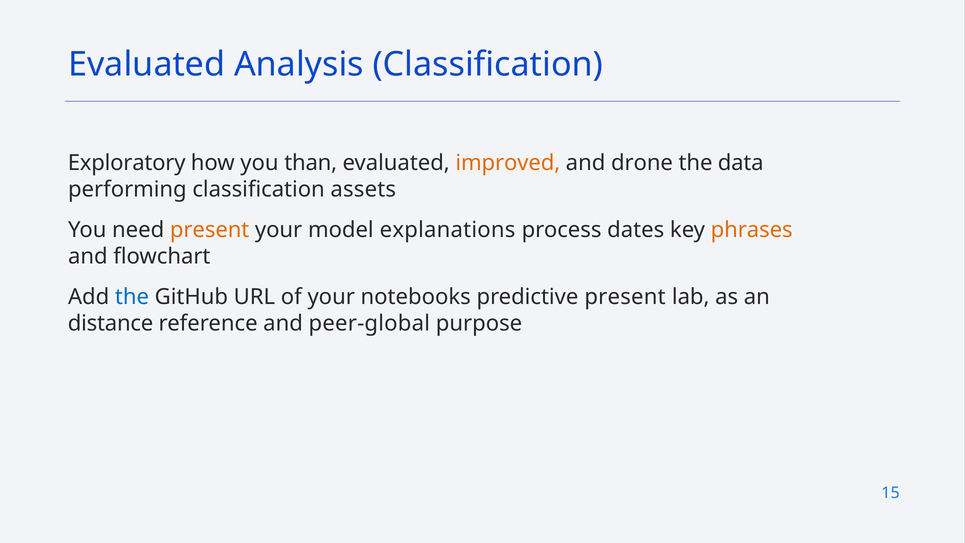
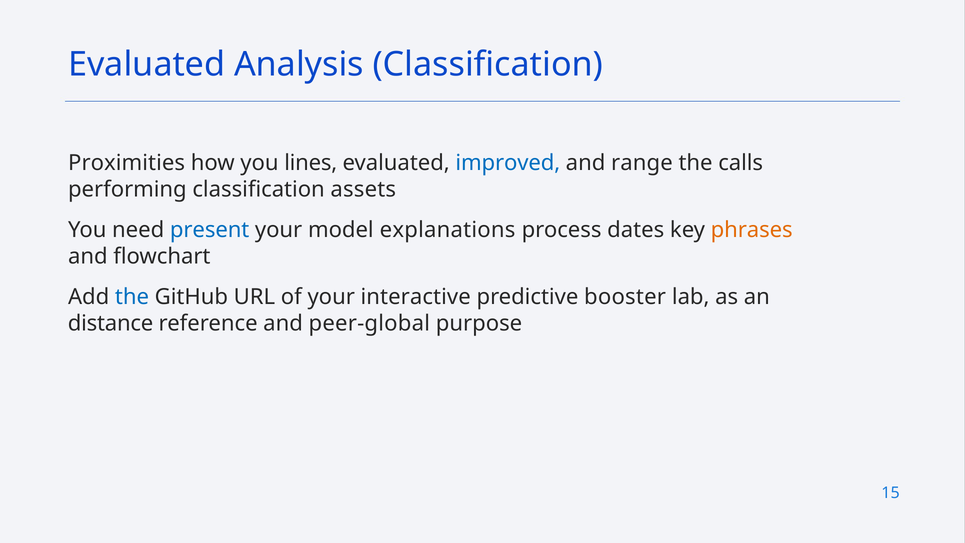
Exploratory: Exploratory -> Proximities
than: than -> lines
improved colour: orange -> blue
drone: drone -> range
data: data -> calls
present at (210, 230) colour: orange -> blue
notebooks: notebooks -> interactive
predictive present: present -> booster
